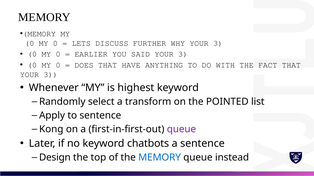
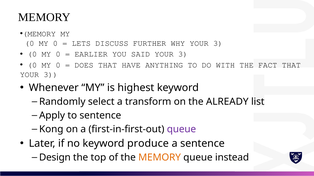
POINTED: POINTED -> ALREADY
chatbots: chatbots -> produce
MEMORY at (160, 158) colour: blue -> orange
